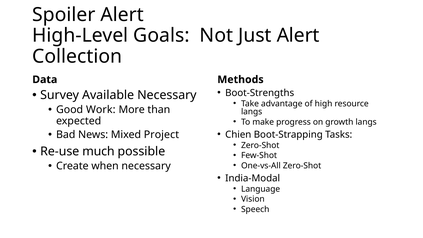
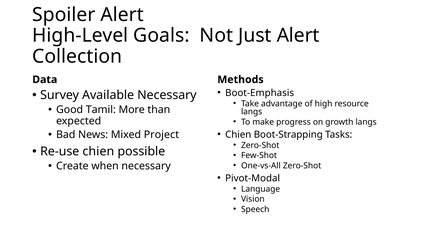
Boot-Strengths: Boot-Strengths -> Boot-Emphasis
Work: Work -> Tamil
Re-use much: much -> chien
India-Modal: India-Modal -> Pivot-Modal
